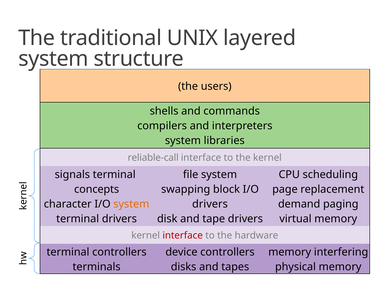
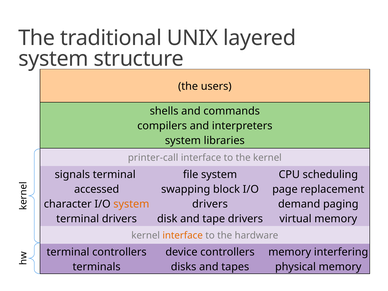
reliable-call: reliable-call -> printer-call
concepts: concepts -> accessed
interface at (183, 235) colour: red -> orange
